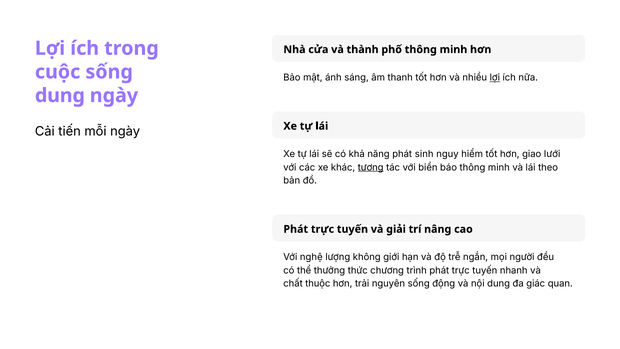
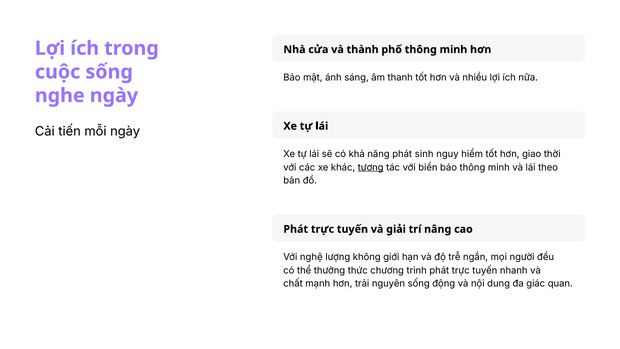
lợi at (495, 77) underline: present -> none
dung at (60, 96): dung -> nghe
lưới: lưới -> thời
thuộc: thuộc -> mạnh
